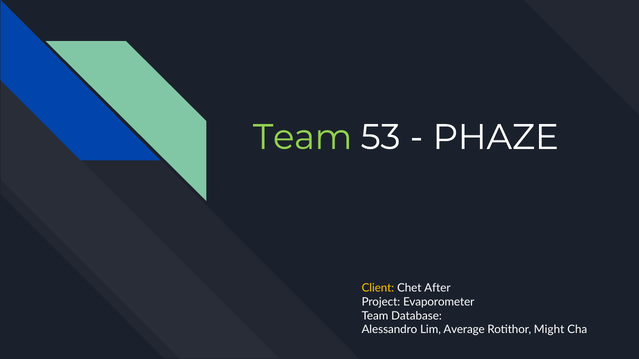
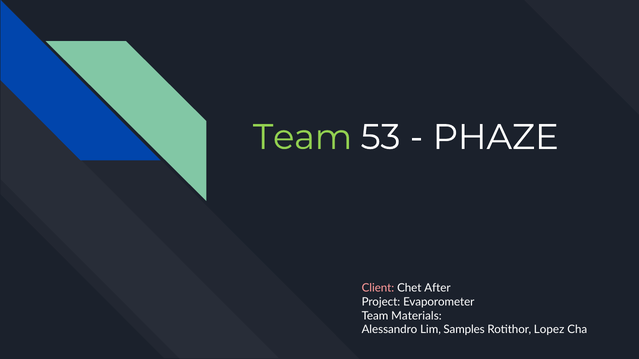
Client colour: yellow -> pink
Database: Database -> Materials
Average: Average -> Samples
Might: Might -> Lopez
